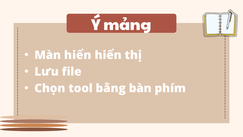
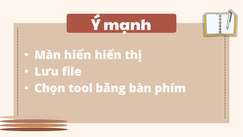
mảng: mảng -> mạnh
